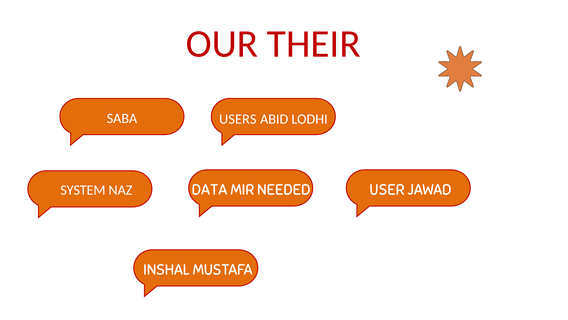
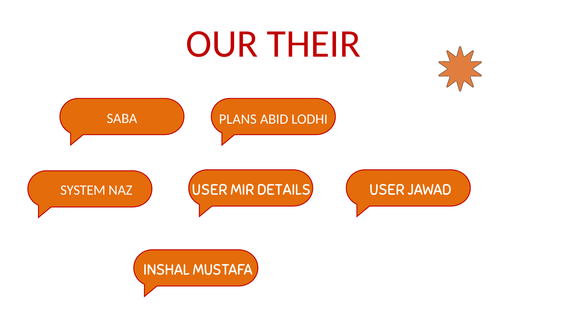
USERS: USERS -> PLANS
NAZ DATA: DATA -> USER
NEEDED: NEEDED -> DETAILS
